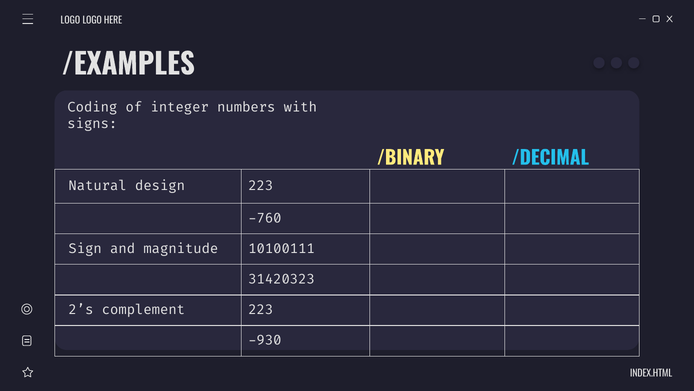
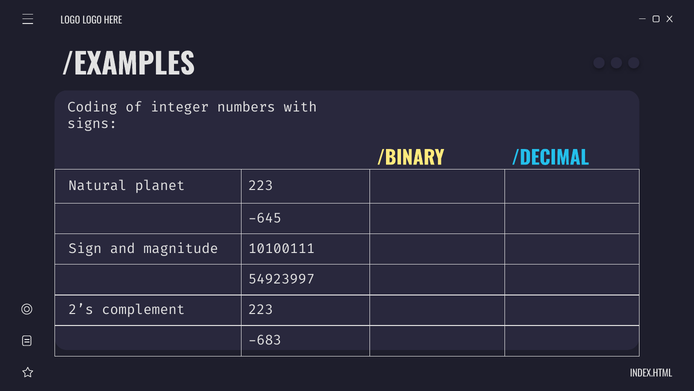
design: design -> planet
-760: -760 -> -645
31420323: 31420323 -> 54923997
-930: -930 -> -683
